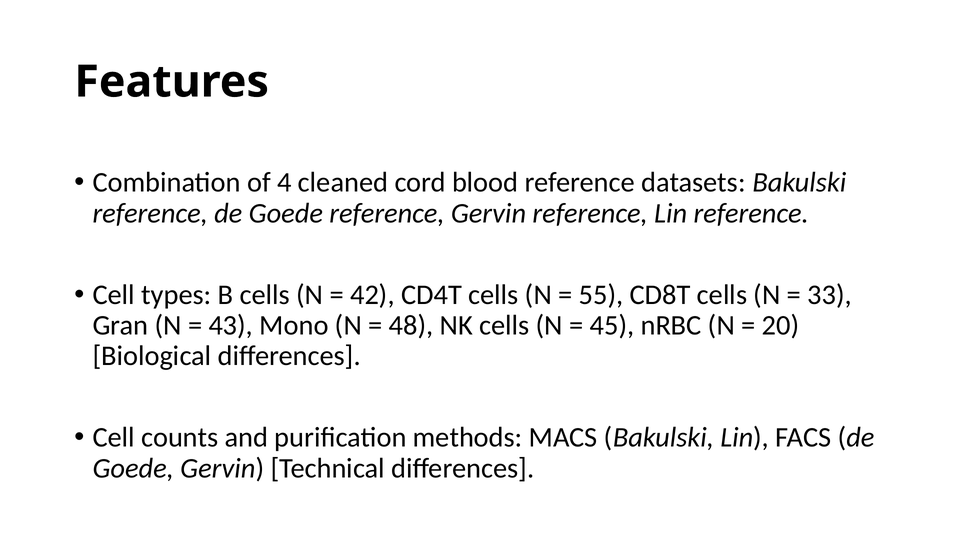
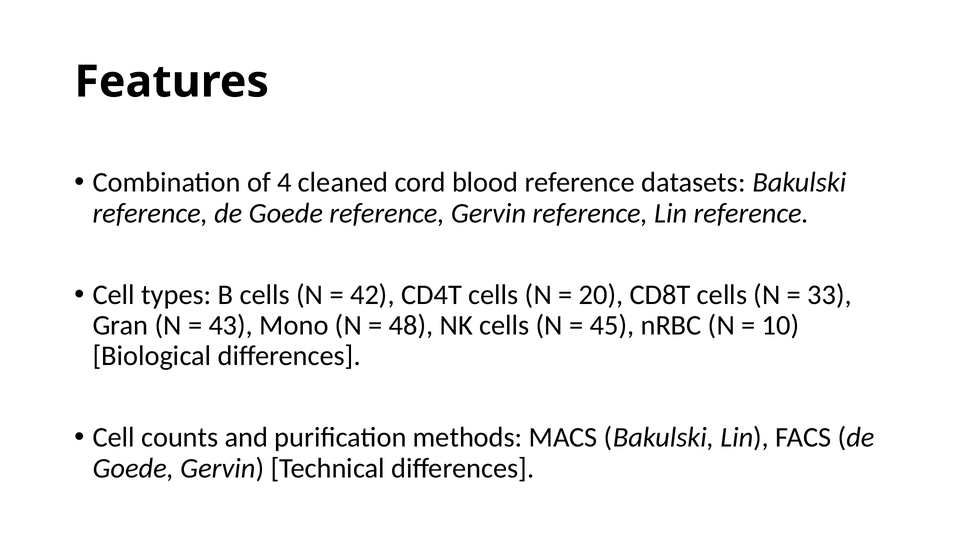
55: 55 -> 20
20: 20 -> 10
